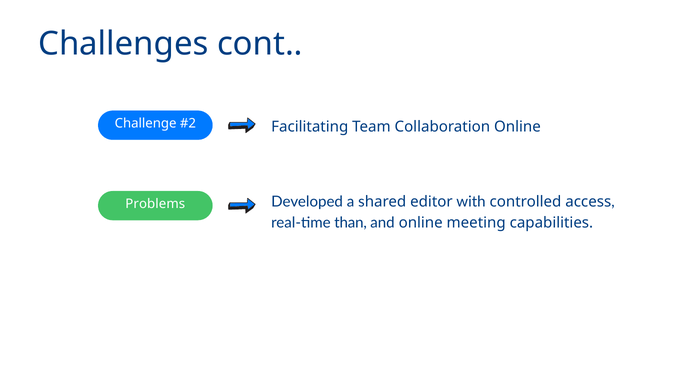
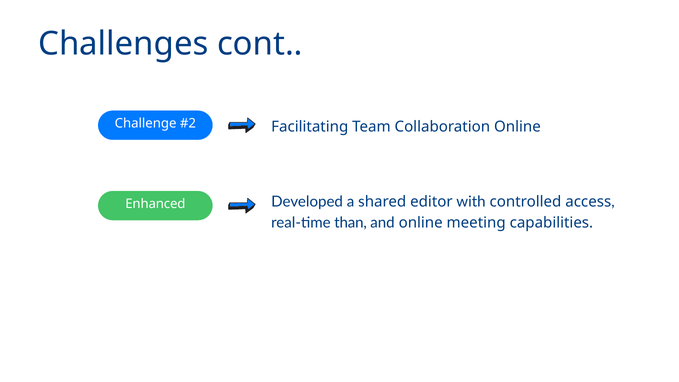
Problems: Problems -> Enhanced
